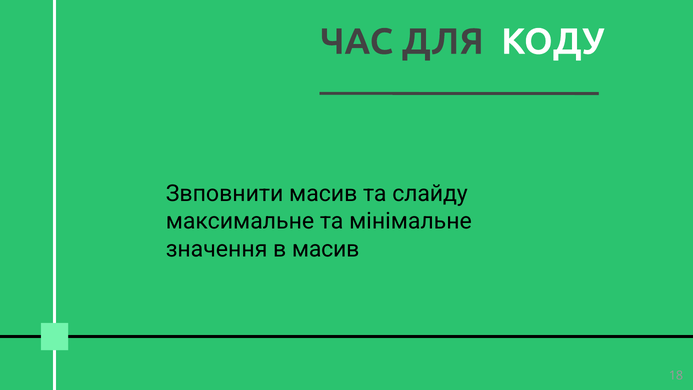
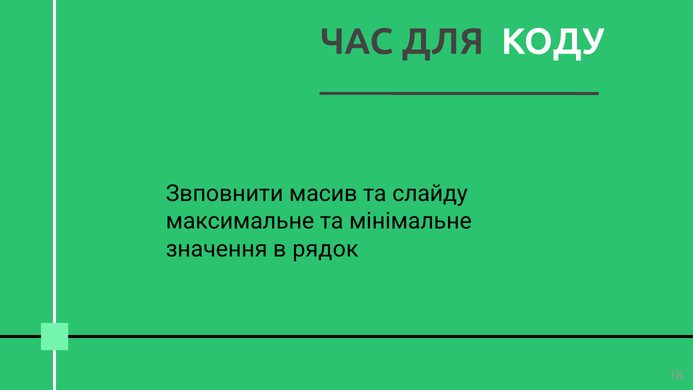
в масив: масив -> рядок
